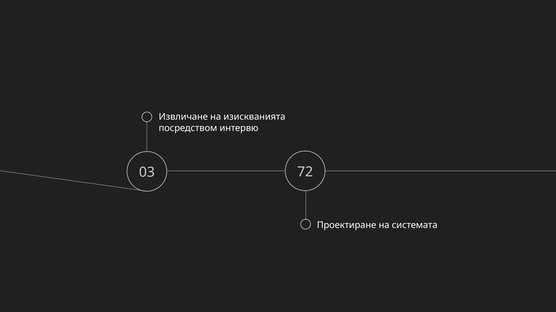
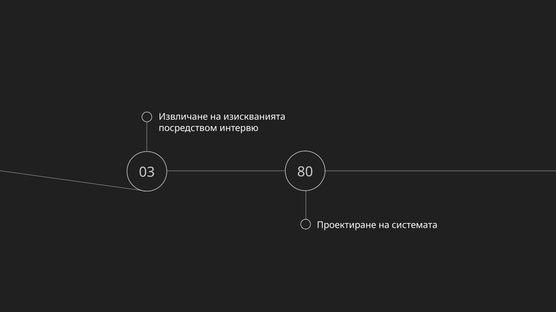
72: 72 -> 80
